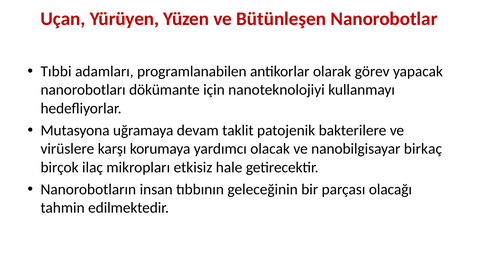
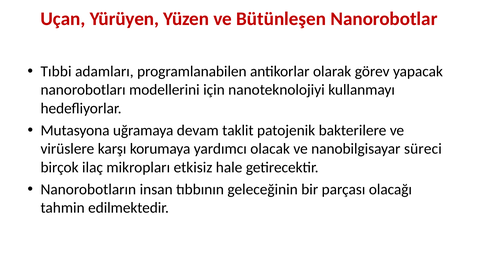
dökümante: dökümante -> modellerini
birkaç: birkaç -> süreci
